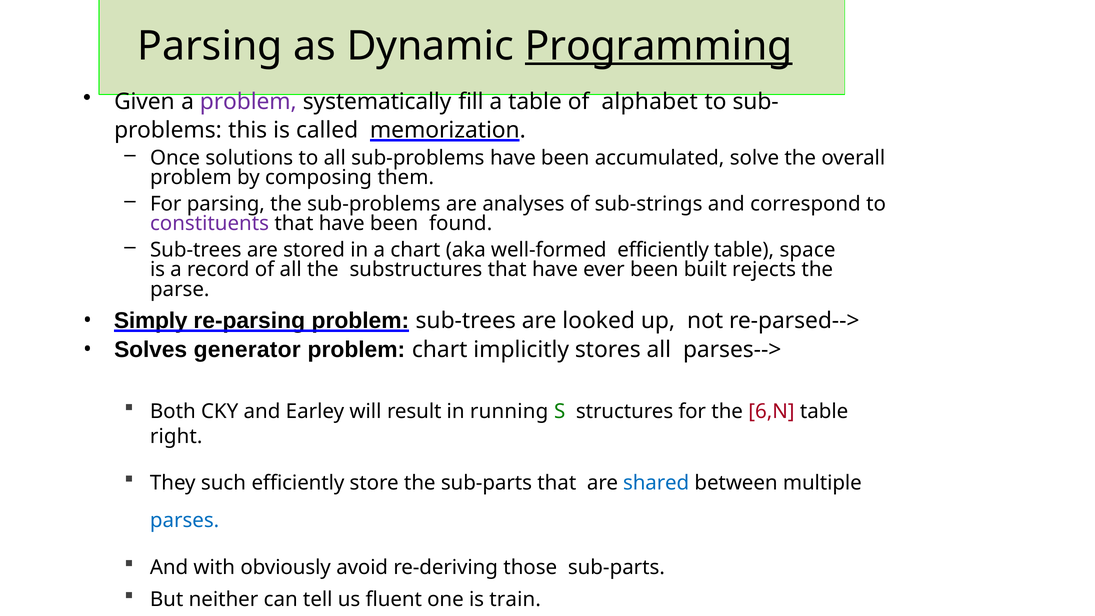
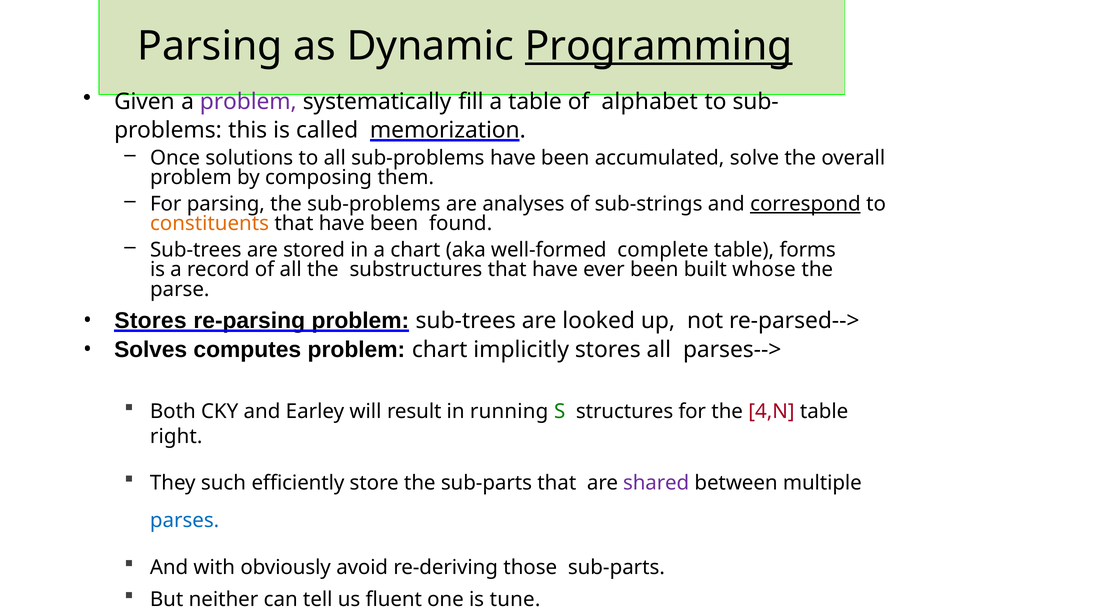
correspond underline: none -> present
constituents colour: purple -> orange
well-formed efficiently: efficiently -> complete
space: space -> forms
rejects: rejects -> whose
Simply at (151, 321): Simply -> Stores
generator: generator -> computes
6,N: 6,N -> 4,N
shared colour: blue -> purple
train: train -> tune
